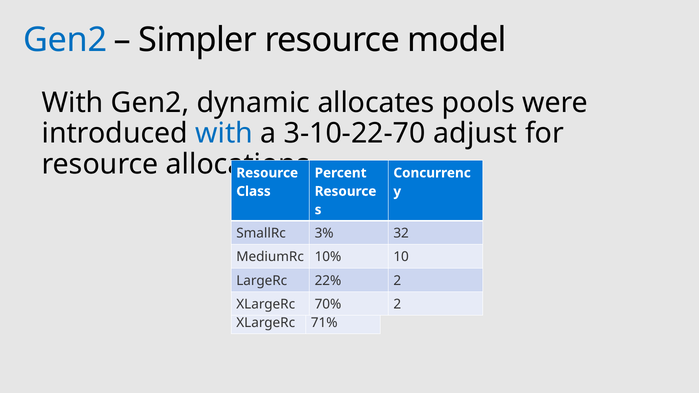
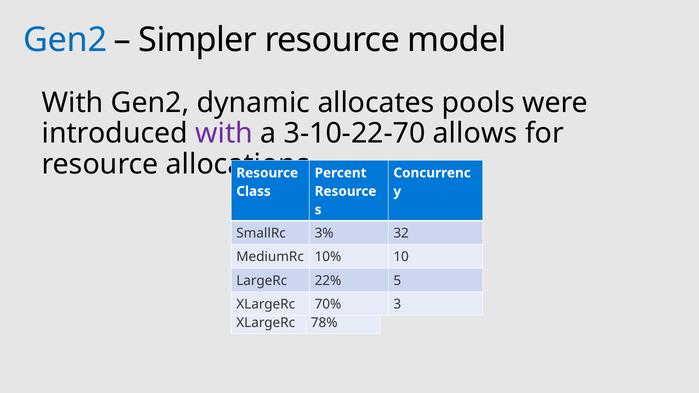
with at (224, 134) colour: blue -> purple
adjust: adjust -> allows
22% 2: 2 -> 5
2 at (397, 304): 2 -> 3
71%: 71% -> 78%
